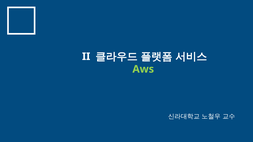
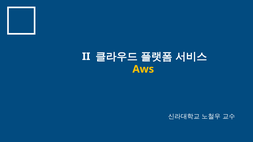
Aws colour: light green -> yellow
